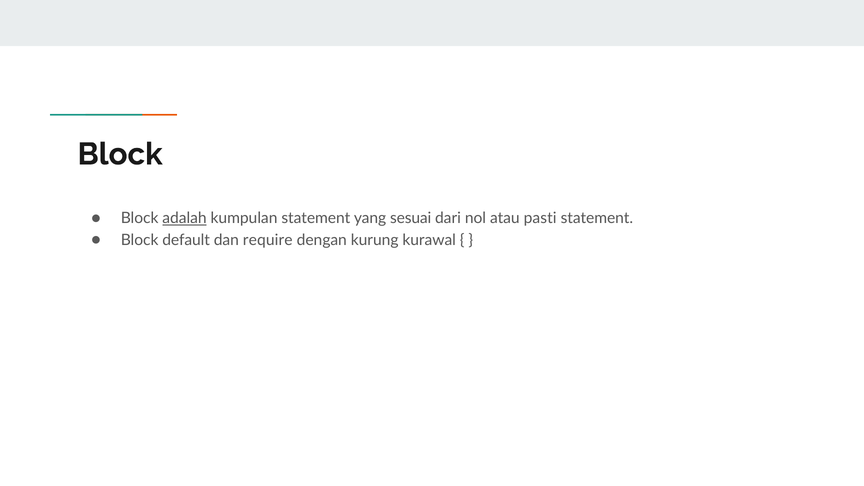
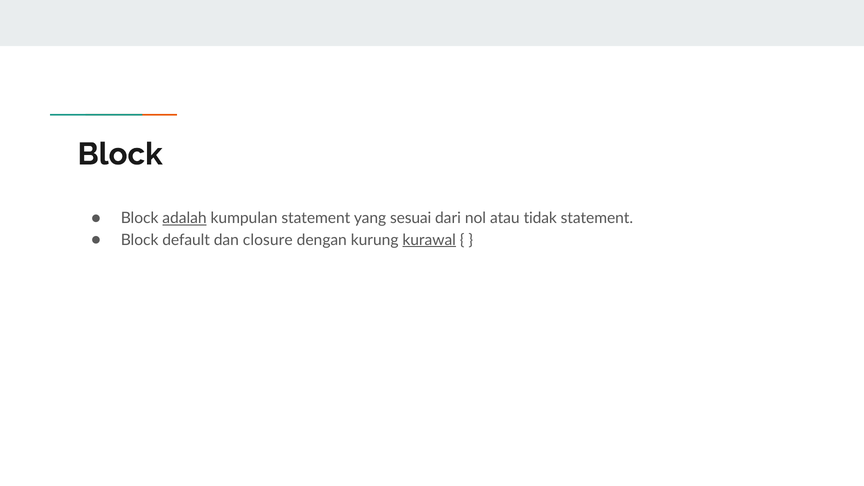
pasti: pasti -> tidak
require: require -> closure
kurawal underline: none -> present
